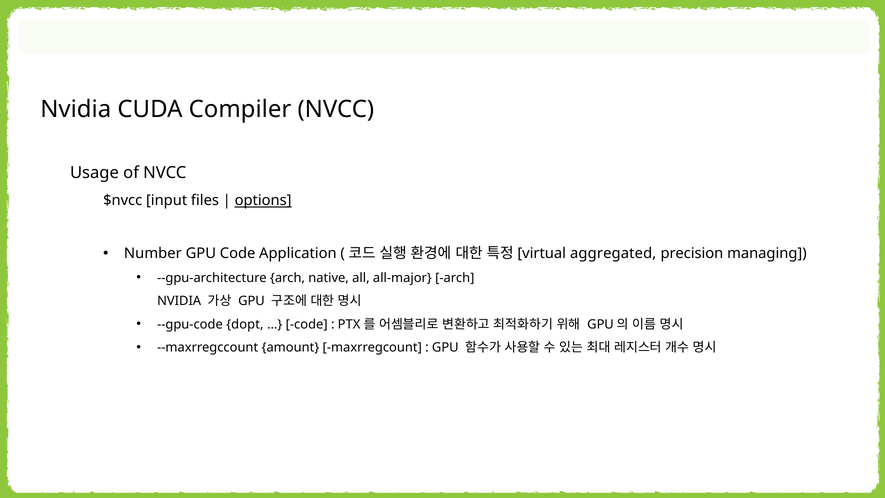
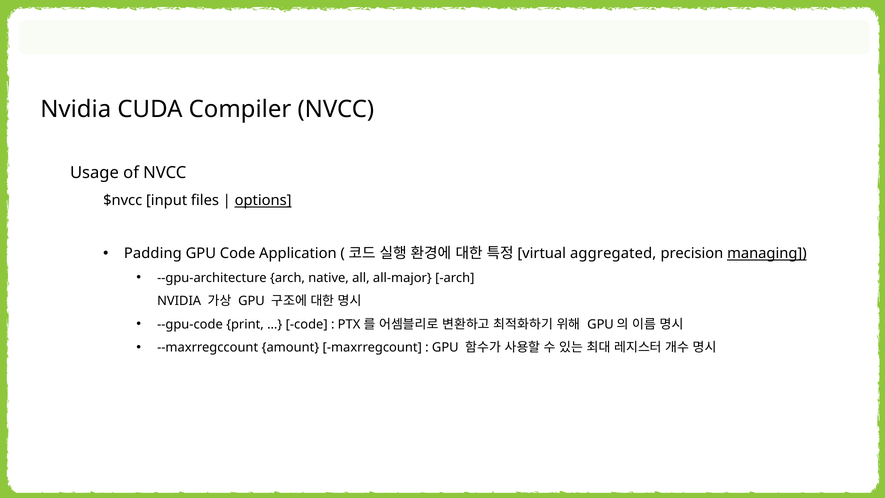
Number: Number -> Padding
managing underline: none -> present
dopt: dopt -> print
